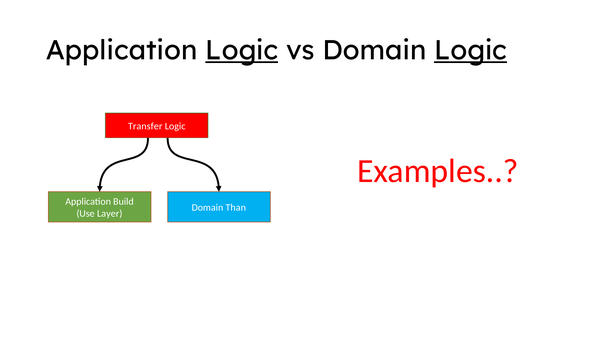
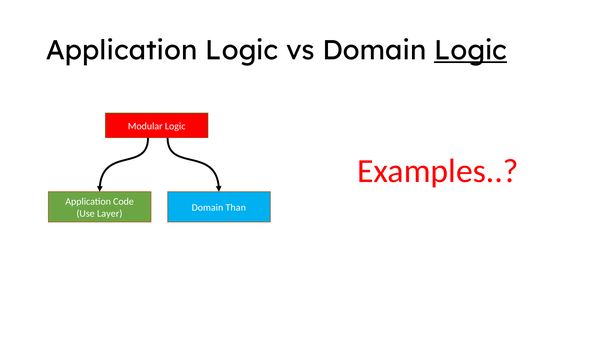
Logic at (242, 50) underline: present -> none
Transfer: Transfer -> Modular
Build: Build -> Code
